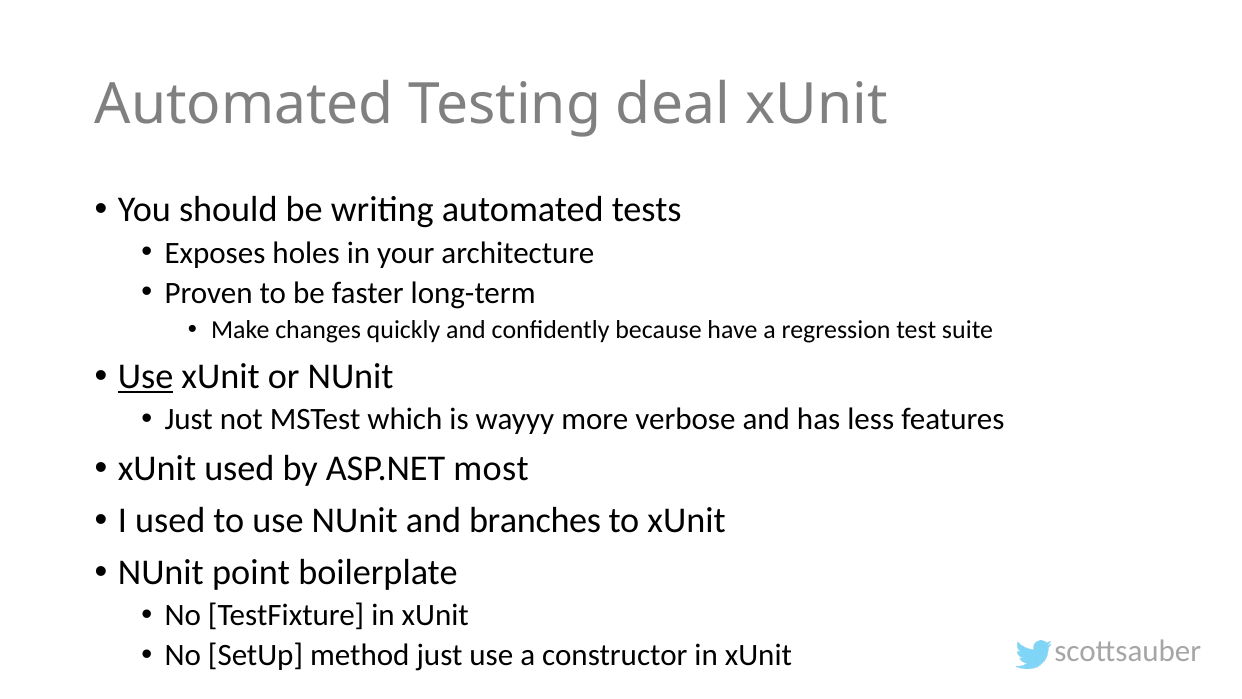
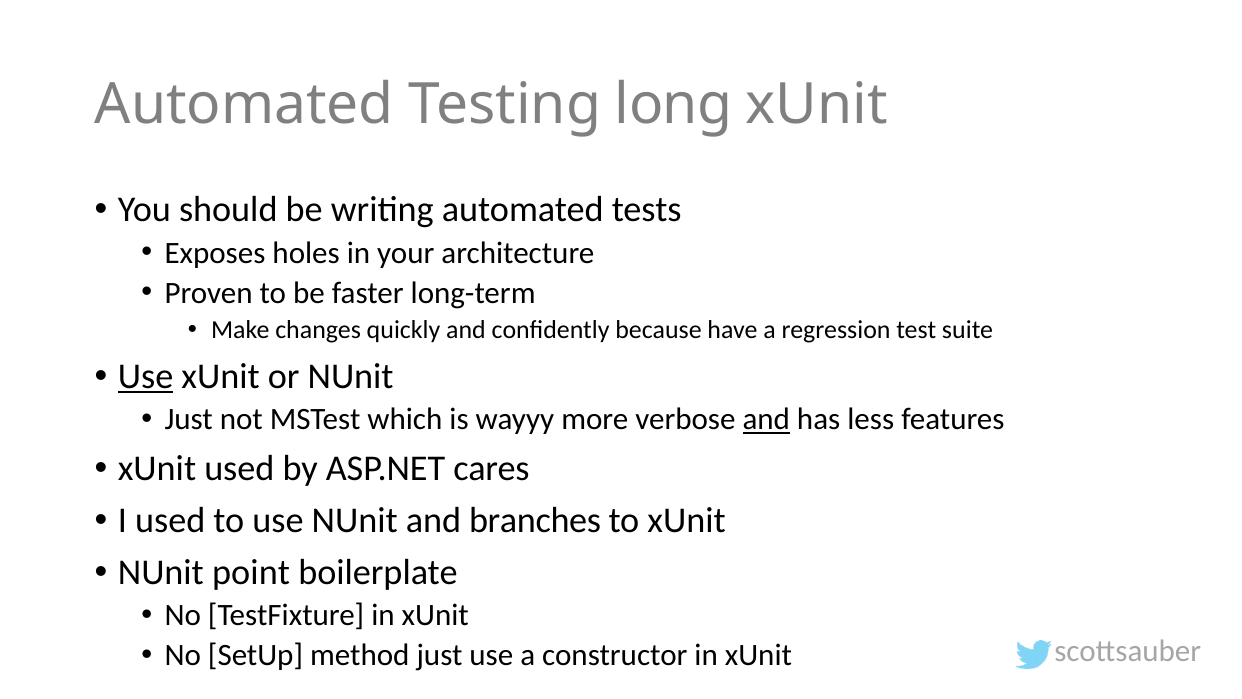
deal: deal -> long
and at (766, 419) underline: none -> present
most: most -> cares
